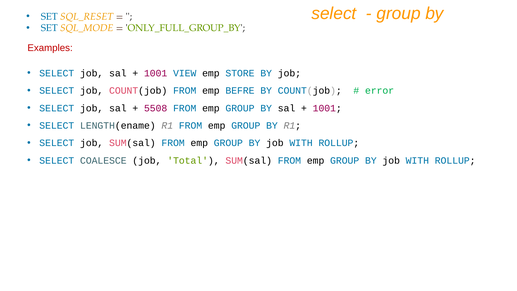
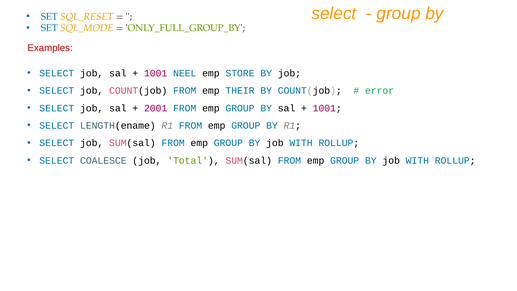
VIEW: VIEW -> NEEL
BEFRE: BEFRE -> THEIR
5508: 5508 -> 2001
